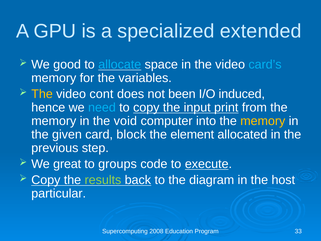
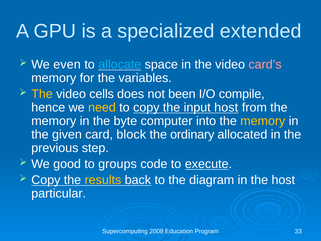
good: good -> even
card’s colour: light blue -> pink
cont: cont -> cells
induced: induced -> compile
need colour: light blue -> yellow
input print: print -> host
void: void -> byte
element: element -> ordinary
great: great -> good
results colour: light green -> yellow
